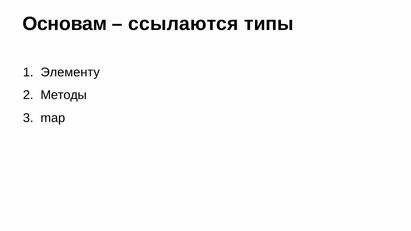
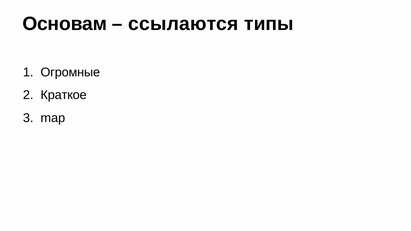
Элементу: Элементу -> Огромные
Методы: Методы -> Краткое
